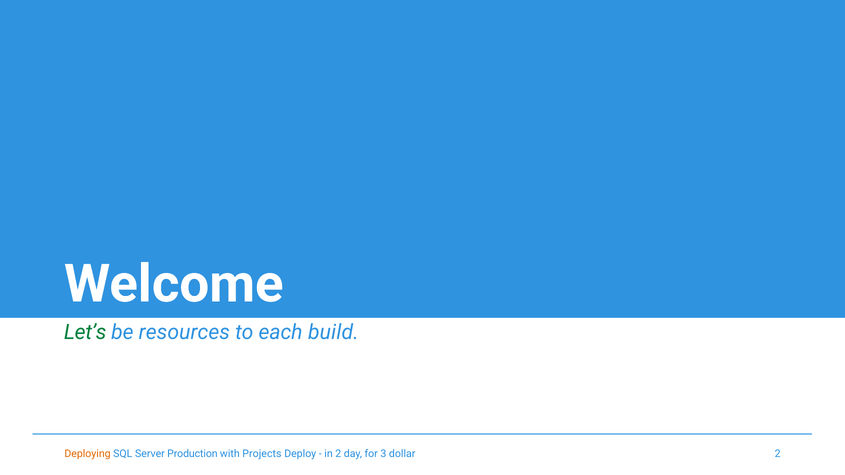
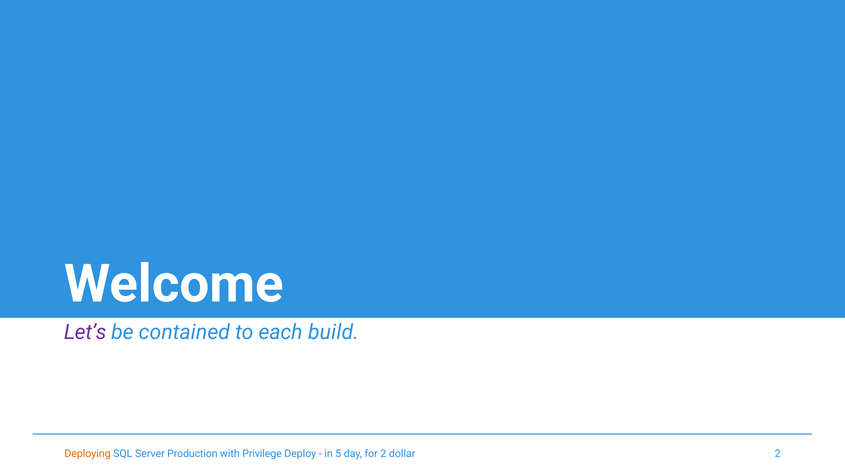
Let’s colour: green -> purple
resources: resources -> contained
Projects: Projects -> Privilege
in 2: 2 -> 5
for 3: 3 -> 2
